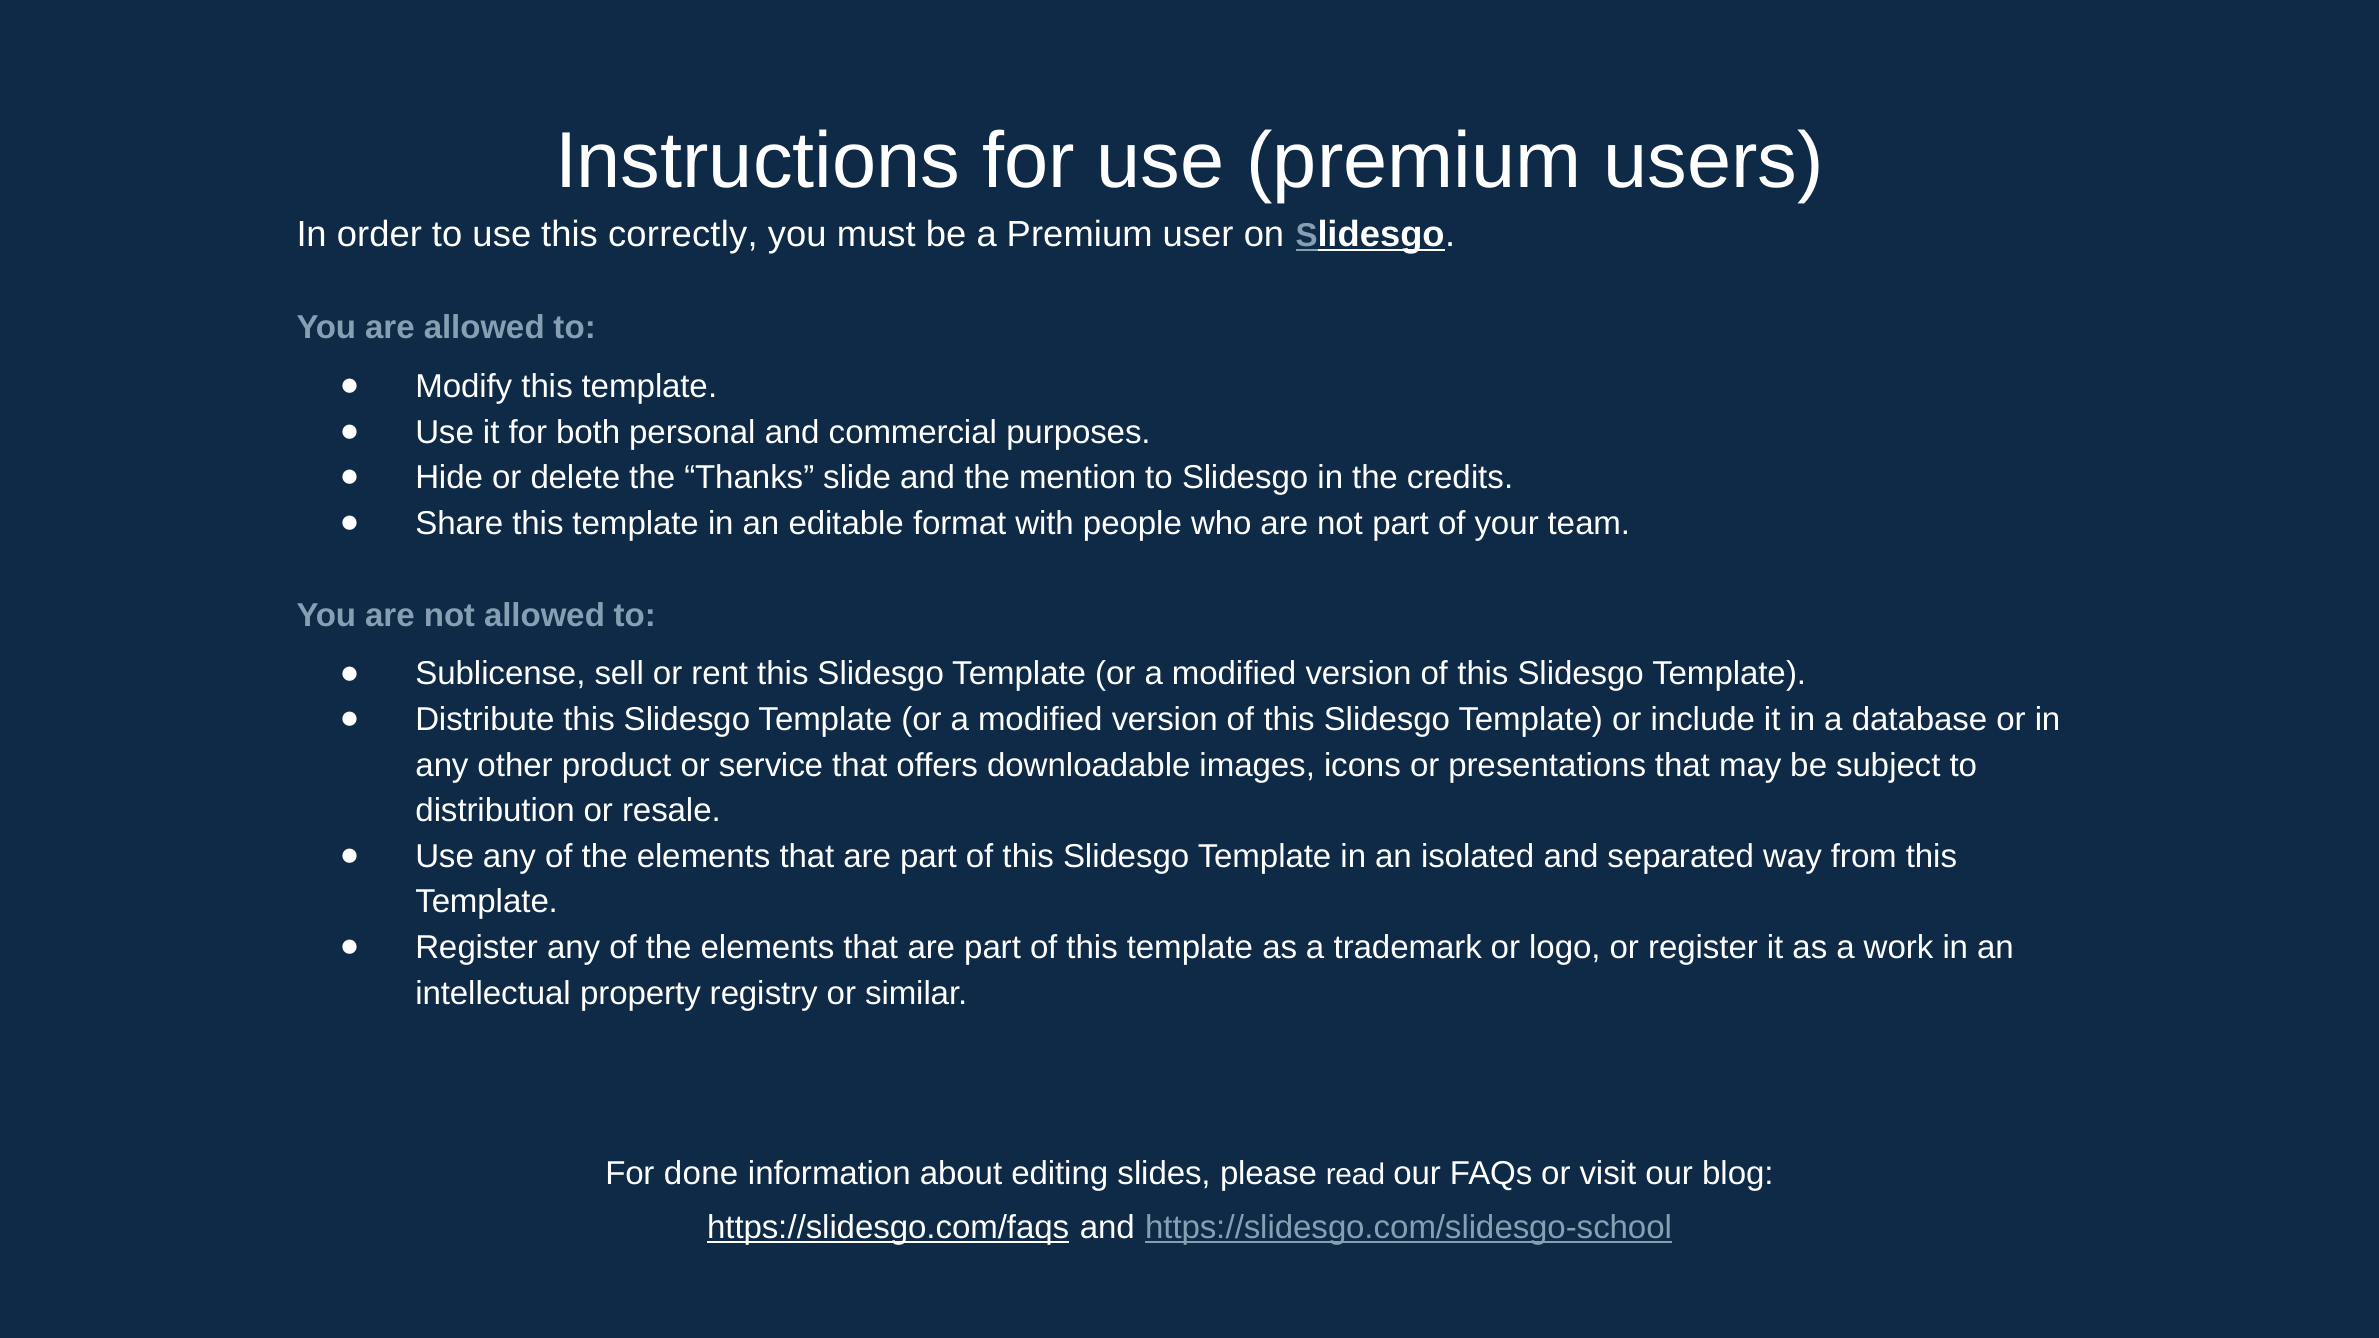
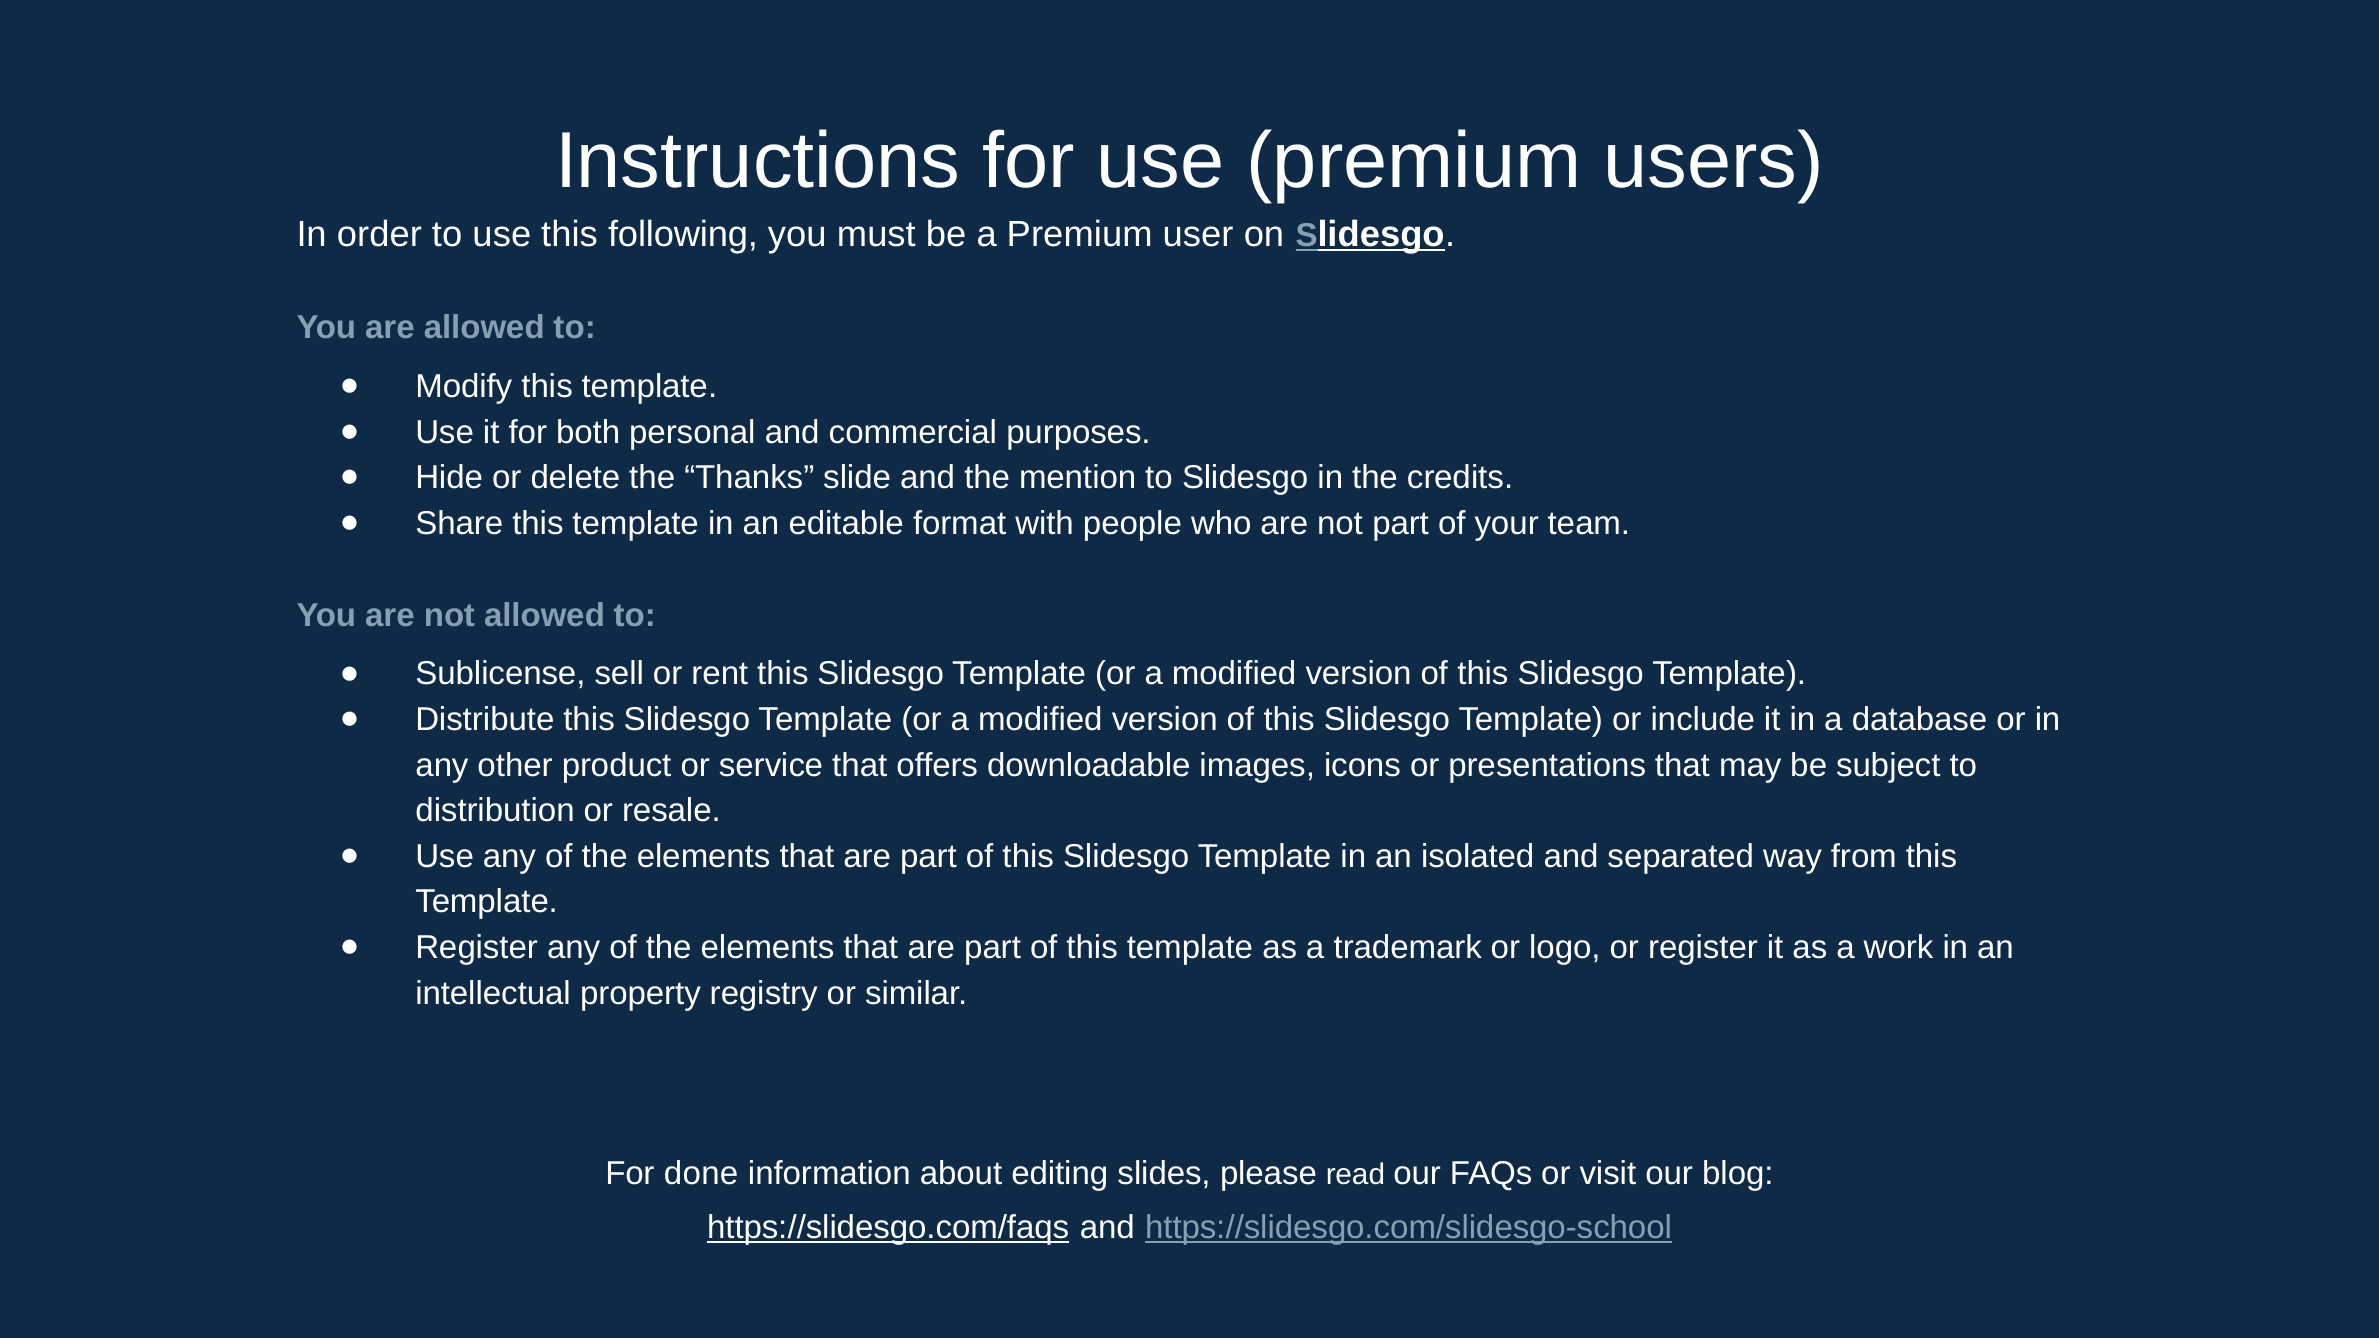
correctly: correctly -> following
